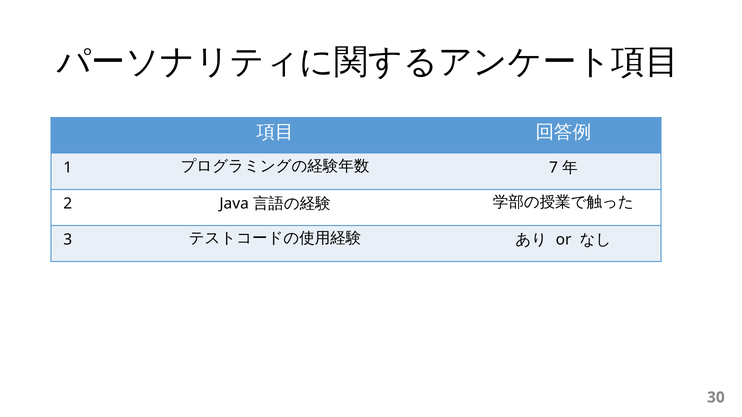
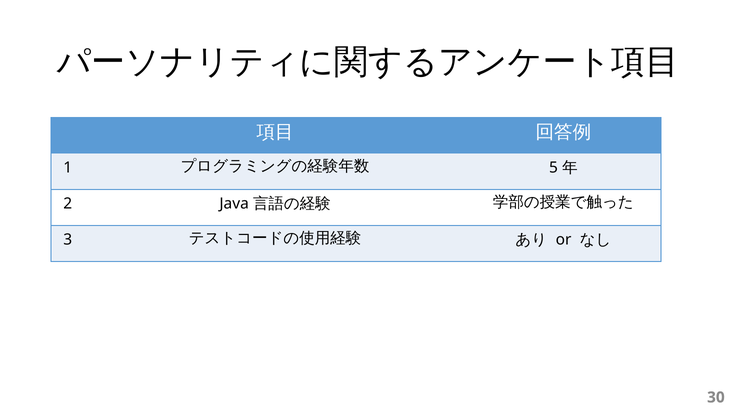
7: 7 -> 5
